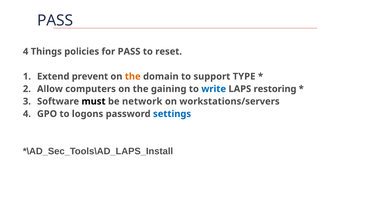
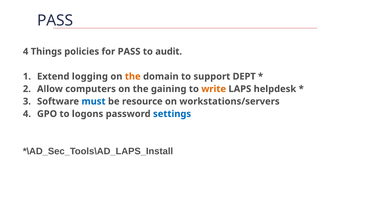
reset: reset -> audit
prevent: prevent -> logging
TYPE: TYPE -> DEPT
write colour: blue -> orange
restoring: restoring -> helpdesk
must colour: black -> blue
network: network -> resource
